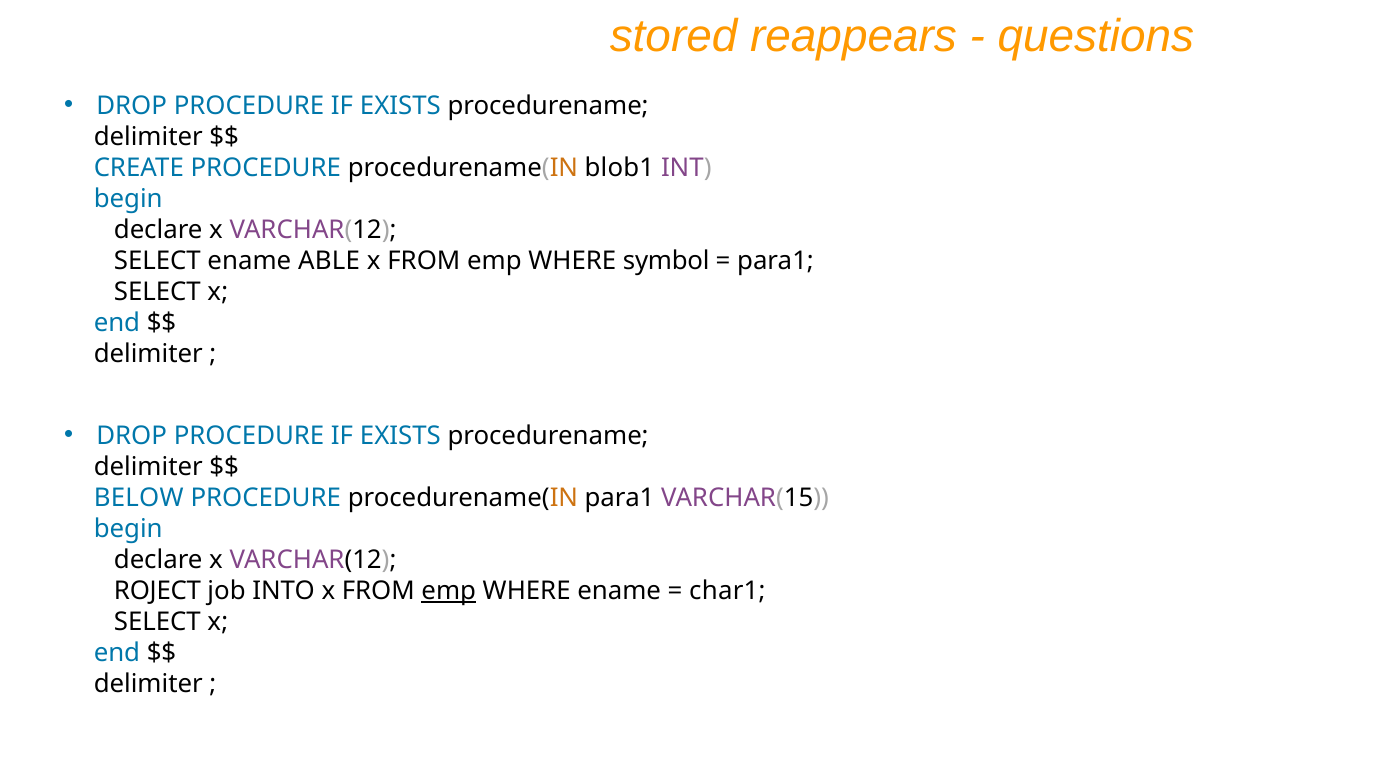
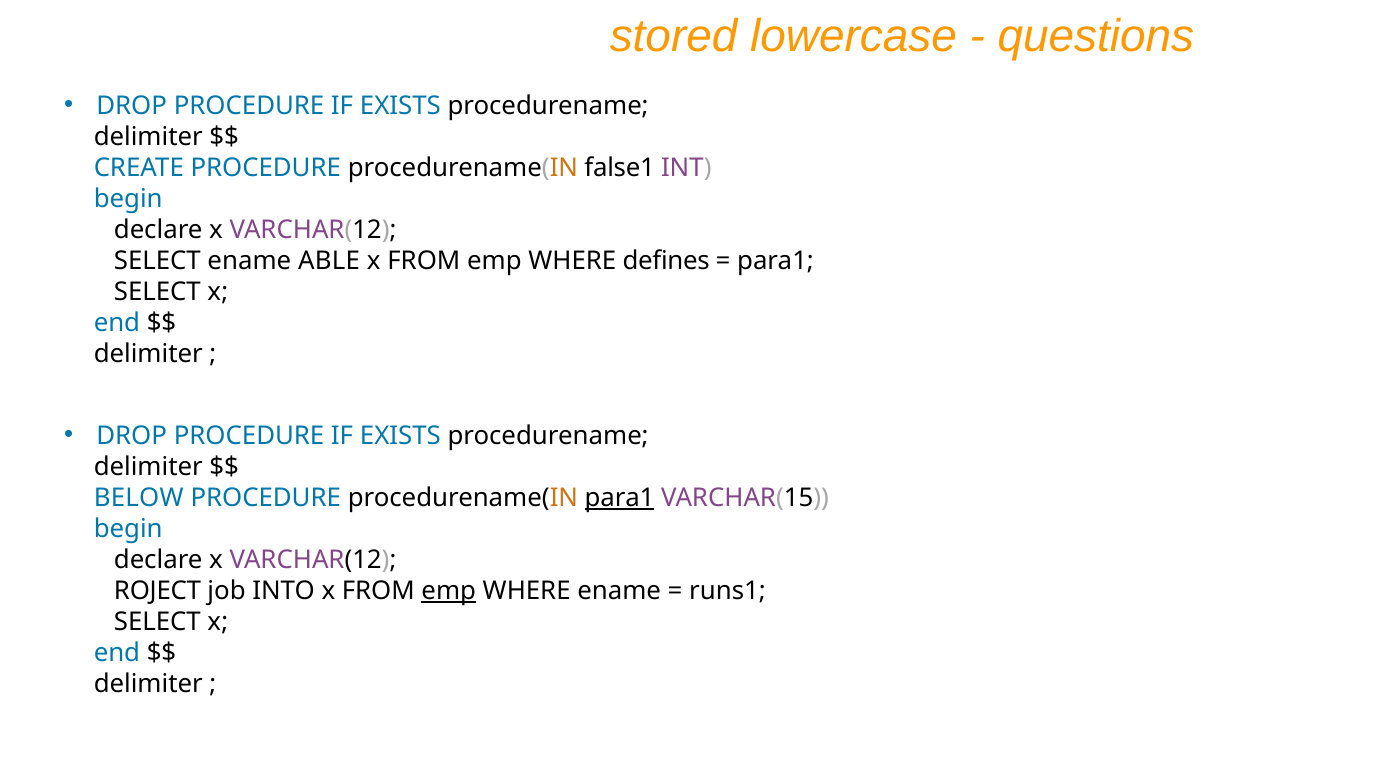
reappears: reappears -> lowercase
blob1: blob1 -> false1
symbol: symbol -> defines
para1 at (620, 497) underline: none -> present
char1: char1 -> runs1
